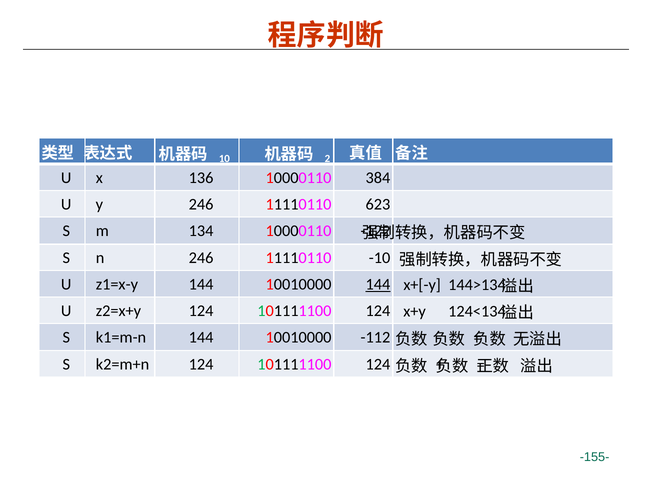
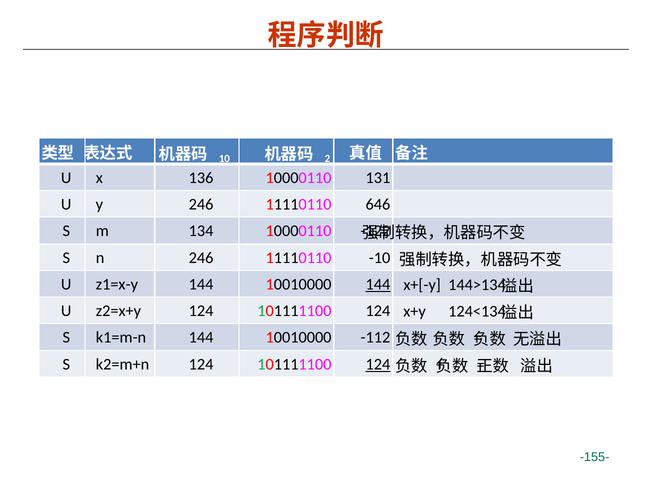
384: 384 -> 131
623: 623 -> 646
124 at (378, 365) underline: none -> present
